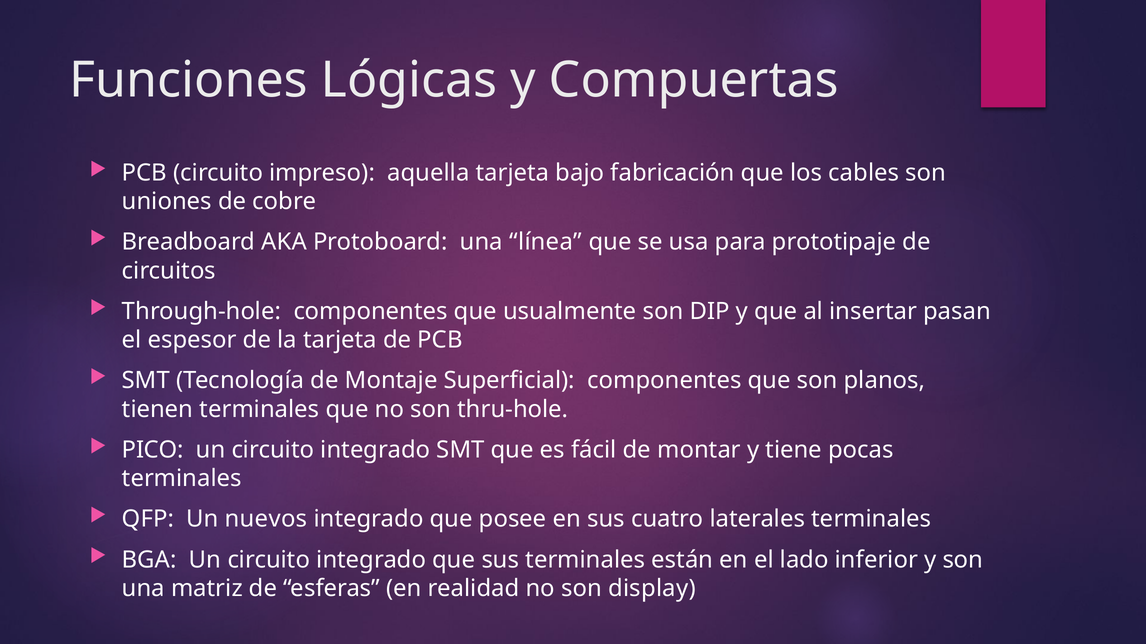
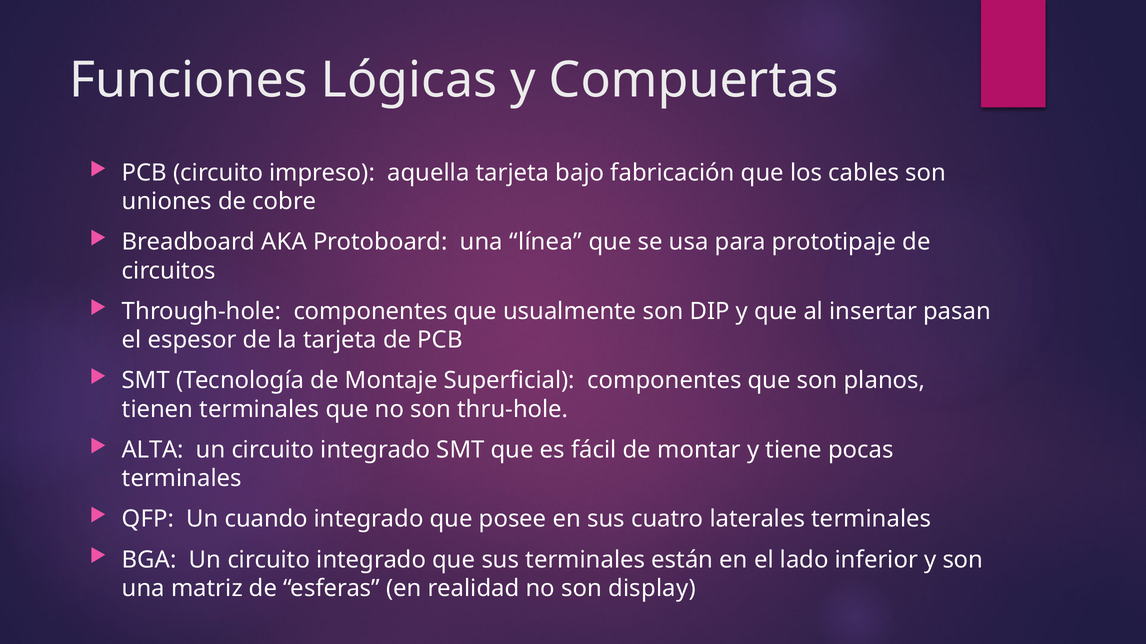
PICO: PICO -> ALTA
nuevos: nuevos -> cuando
